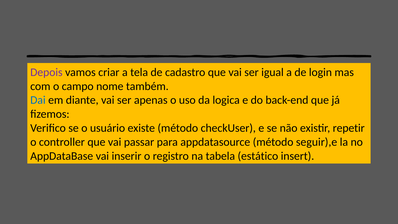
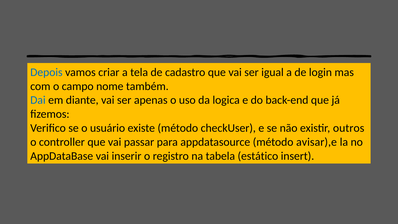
Depois colour: purple -> blue
repetir: repetir -> outros
seguir),e: seguir),e -> avisar),e
